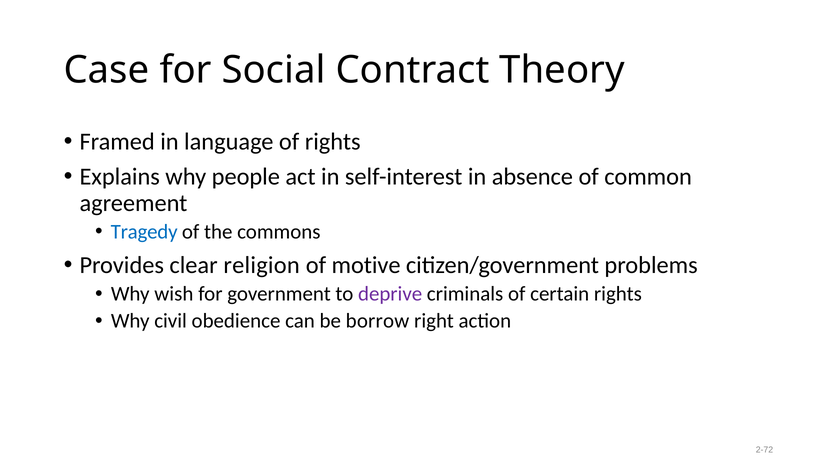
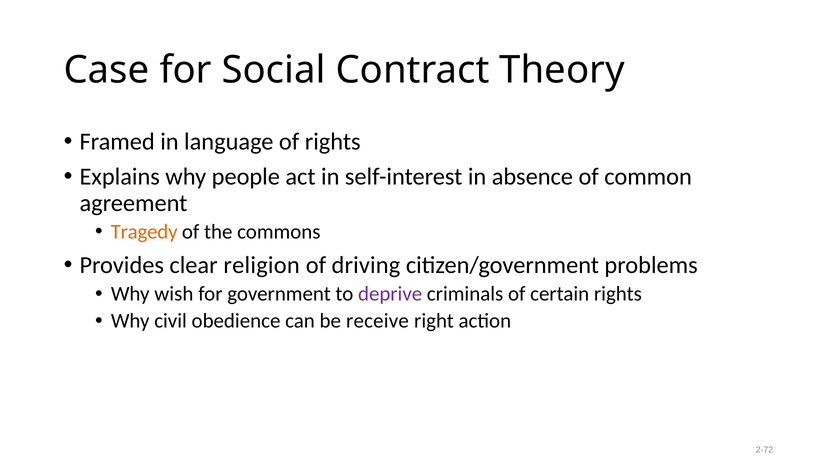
Tragedy colour: blue -> orange
motive: motive -> driving
borrow: borrow -> receive
